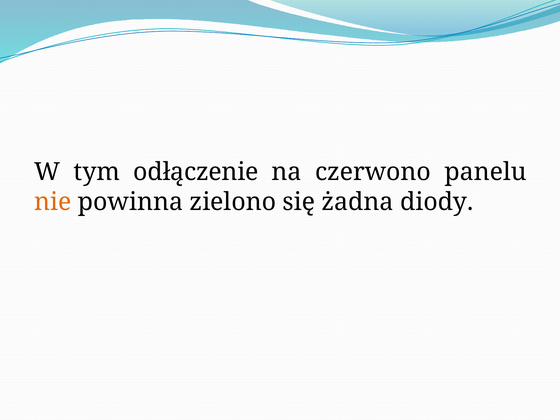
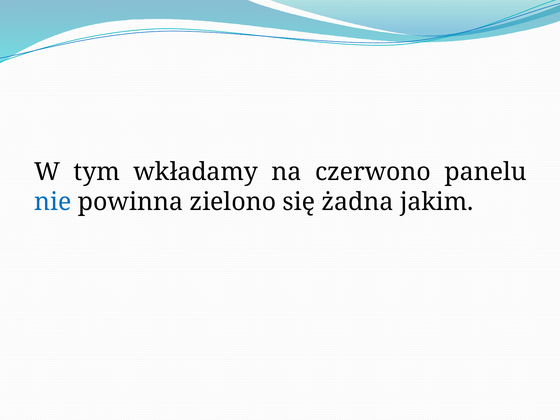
odłączenie: odłączenie -> wkładamy
nie colour: orange -> blue
diody: diody -> jakim
